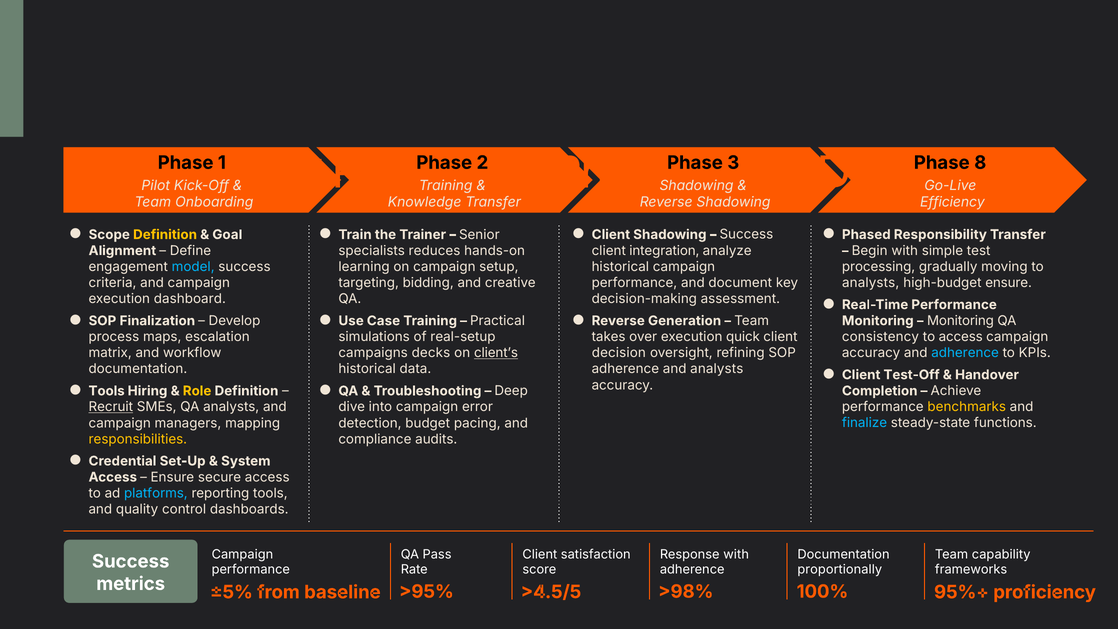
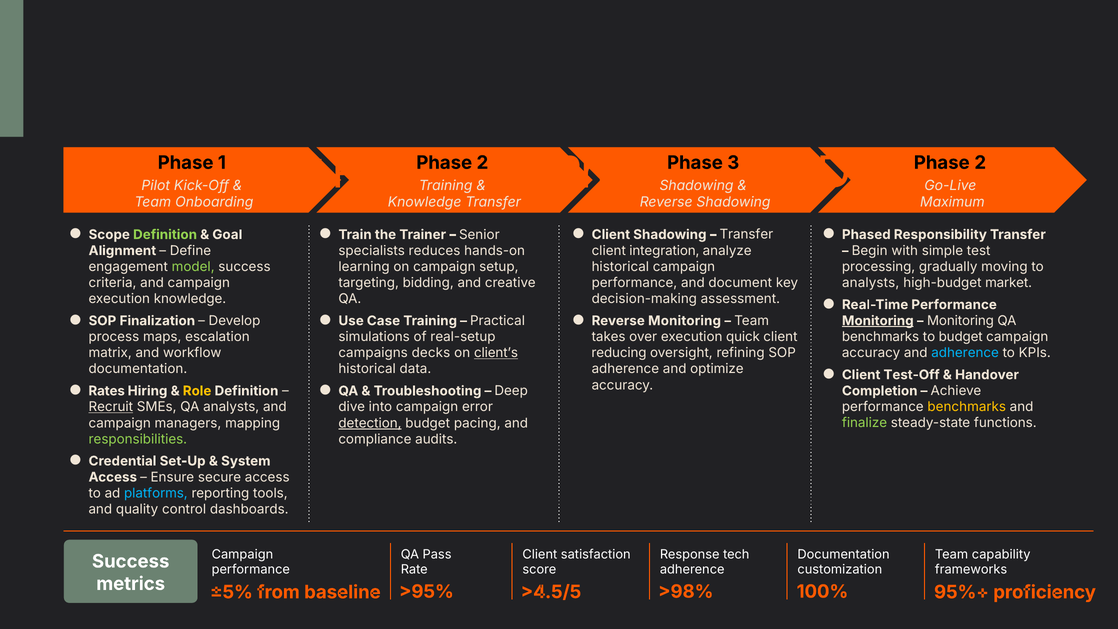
8 at (980, 163): 8 -> 2
Efficiency: Efficiency -> Maximum
Definition at (165, 235) colour: yellow -> light green
Success at (746, 235): Success -> Transfer
model colour: light blue -> light green
high-budget ensure: ensure -> market
execution dashboard: dashboard -> knowledge
Reverse Generation: Generation -> Monitoring
Monitoring at (878, 321) underline: none -> present
consistency at (880, 337): consistency -> benchmarks
to access: access -> budget
decision: decision -> reducing
and analysts: analysts -> optimize
Tools at (107, 391): Tools -> Rates
detection underline: none -> present
finalize colour: light blue -> light green
responsibilities colour: yellow -> light green
Response with: with -> tech
proportionally: proportionally -> customization
